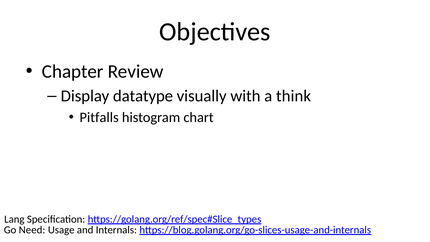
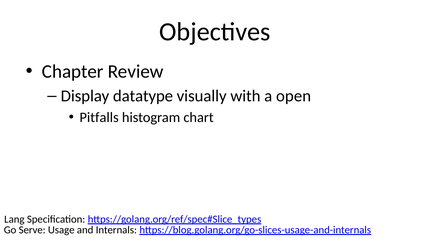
think: think -> open
Need: Need -> Serve
